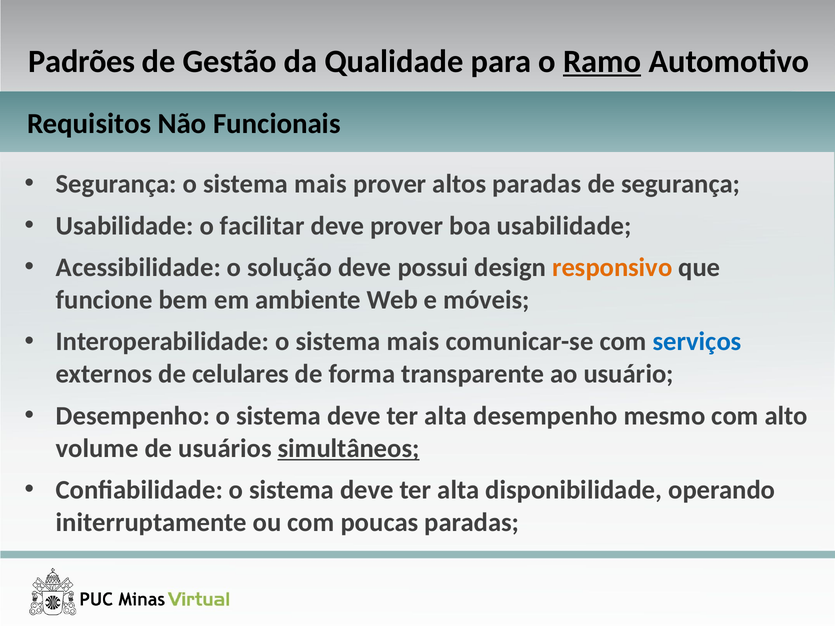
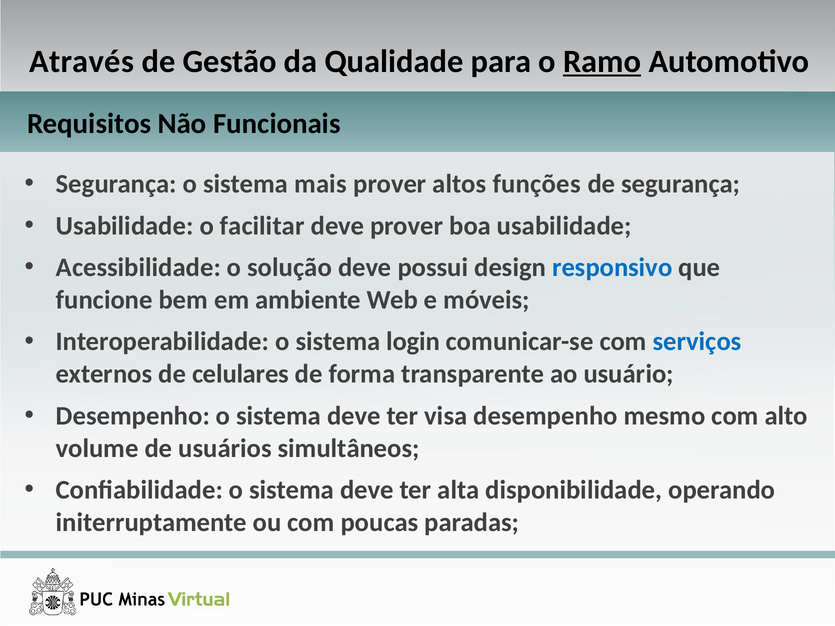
Padrões: Padrões -> Através
altos paradas: paradas -> funções
responsivo colour: orange -> blue
Interoperabilidade o sistema mais: mais -> login
alta at (446, 416): alta -> visa
simultâneos underline: present -> none
